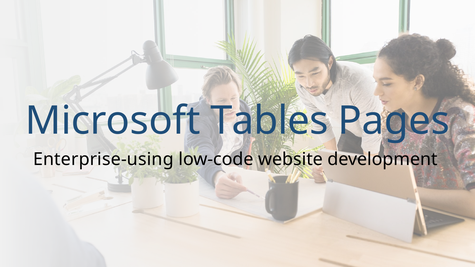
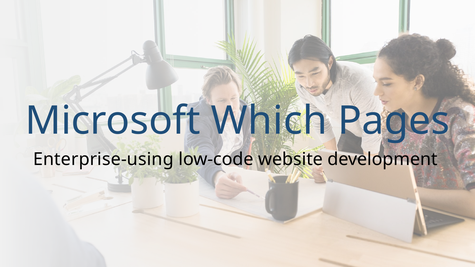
Tables: Tables -> Which
